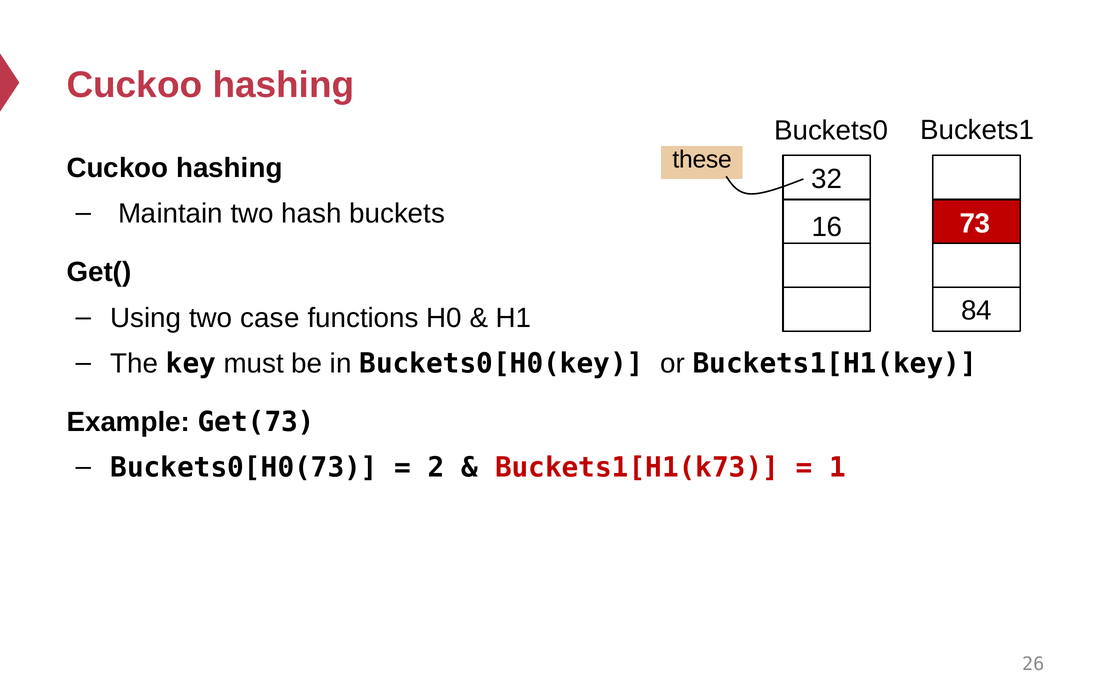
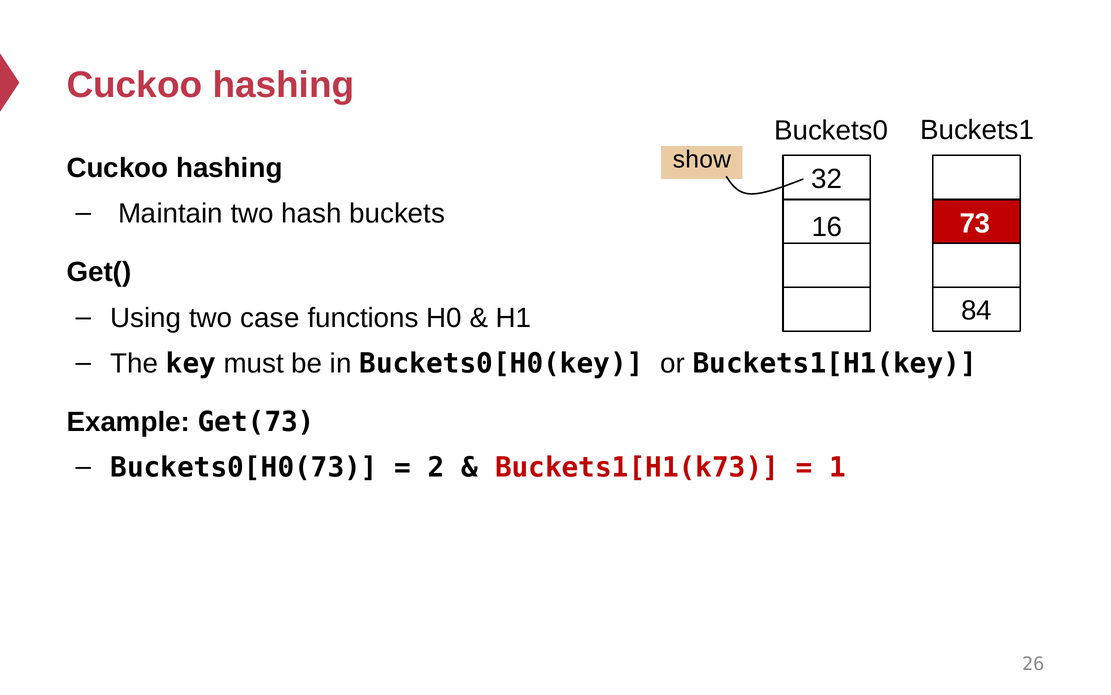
these: these -> show
